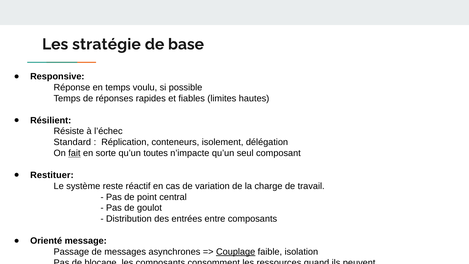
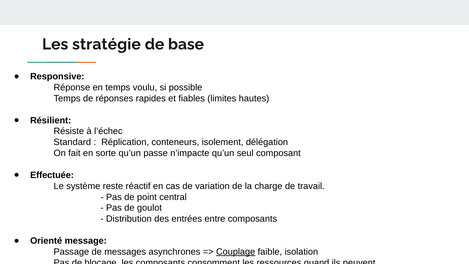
fait underline: present -> none
toutes: toutes -> passe
Restituer: Restituer -> Effectuée
